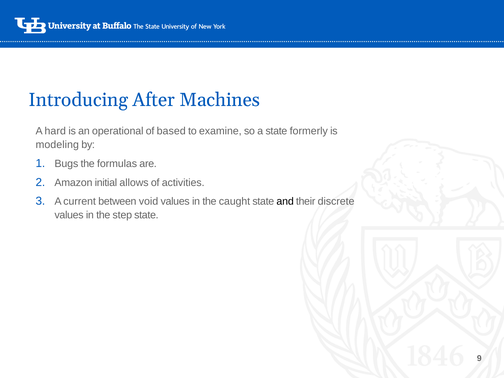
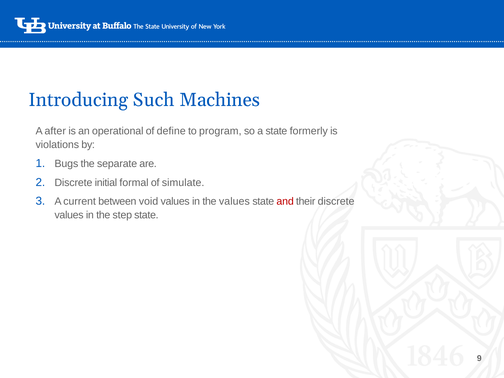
After: After -> Such
hard: hard -> after
based: based -> define
examine: examine -> program
modeling: modeling -> violations
formulas: formulas -> separate
Amazon at (73, 183): Amazon -> Discrete
allows: allows -> formal
activities: activities -> simulate
the caught: caught -> values
and colour: black -> red
